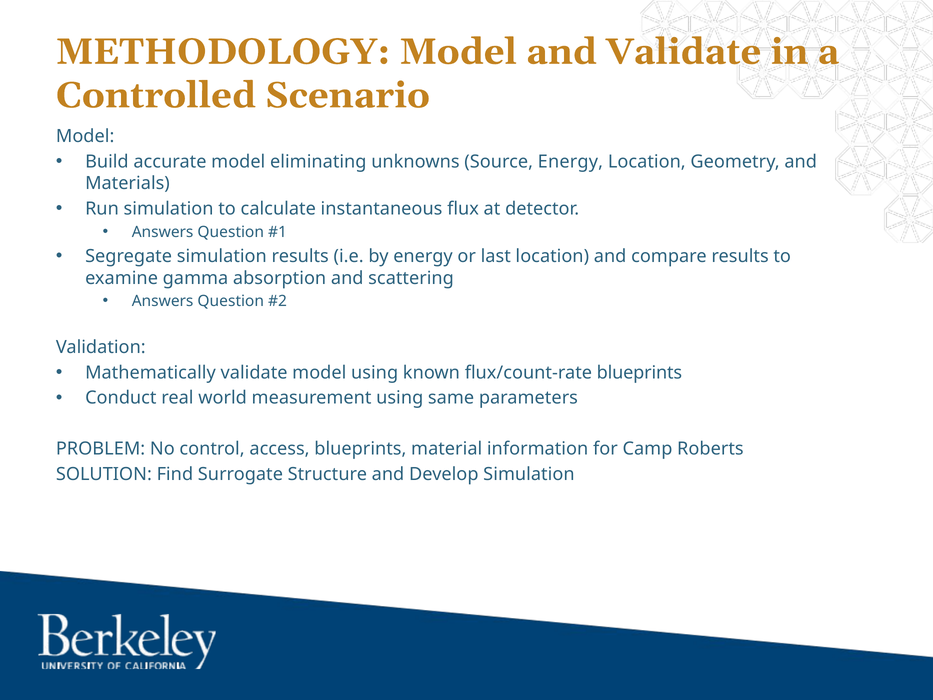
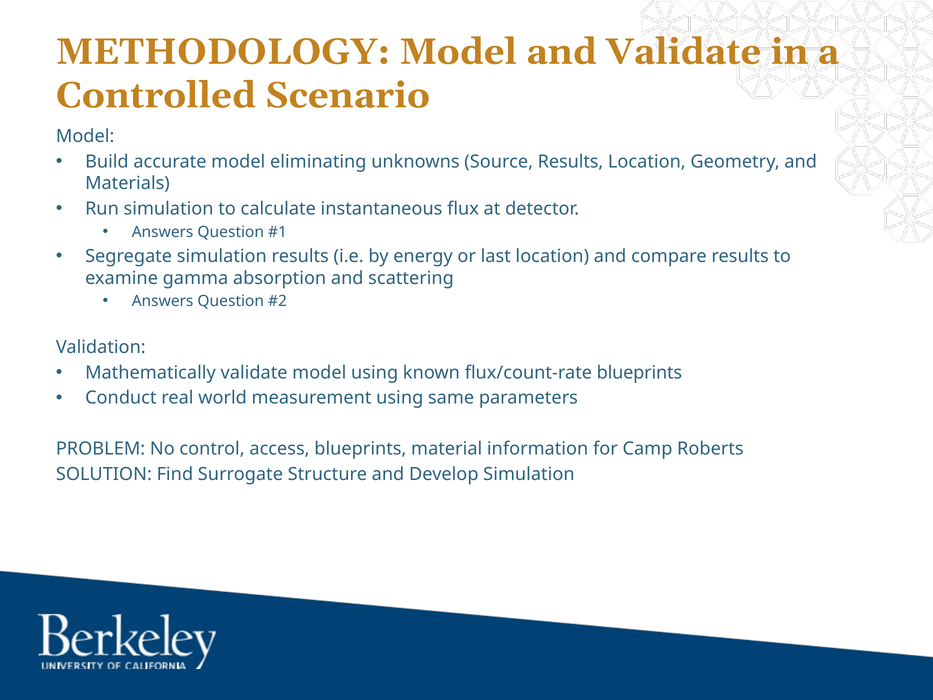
Source Energy: Energy -> Results
